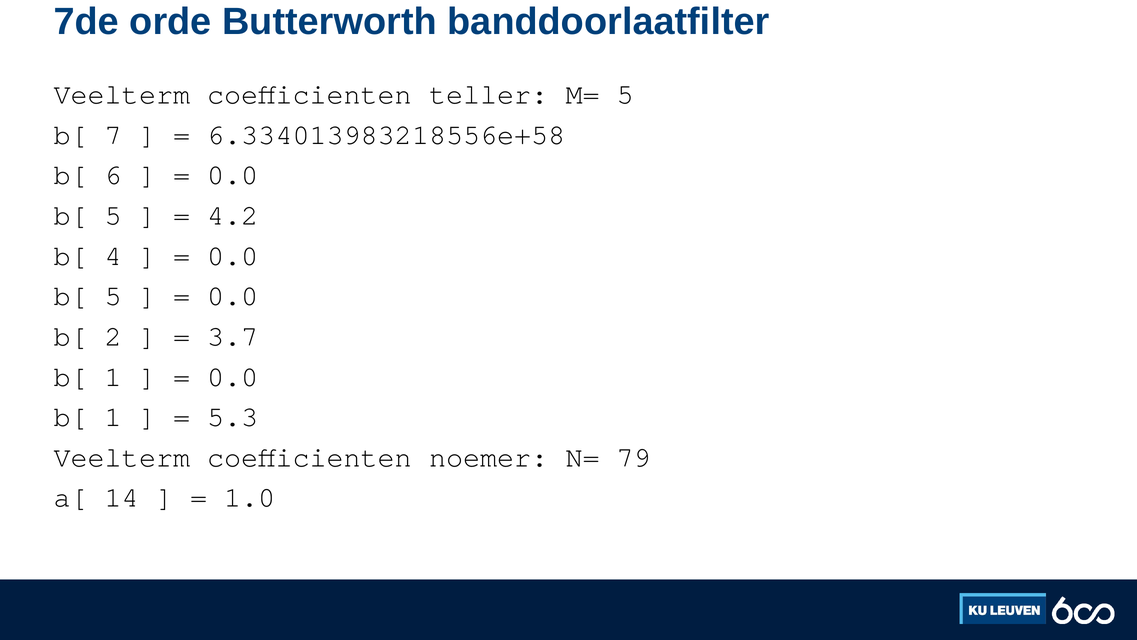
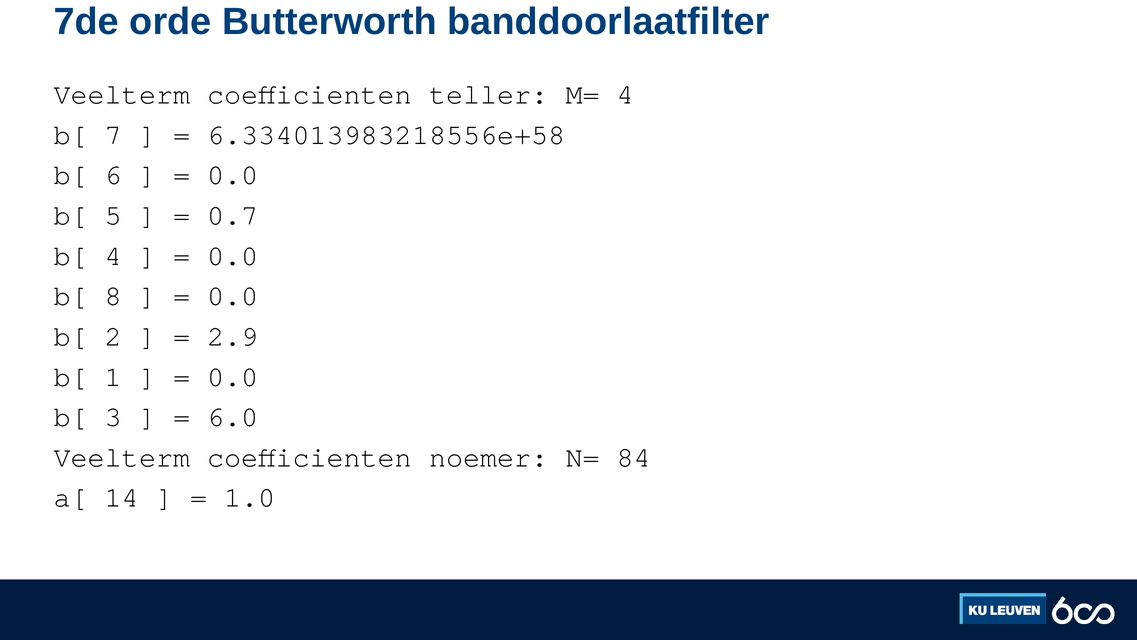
M= 5: 5 -> 4
4.2: 4.2 -> 0.7
5 at (113, 296): 5 -> 8
3.7: 3.7 -> 2.9
1 at (113, 417): 1 -> 3
5.3: 5.3 -> 6.0
79: 79 -> 84
